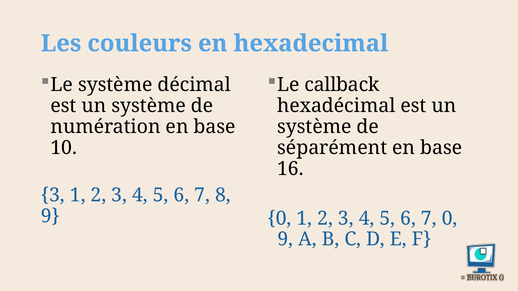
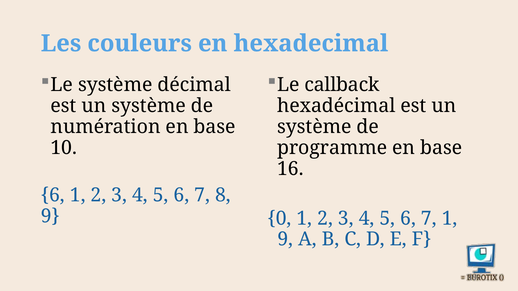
séparément: séparément -> programme
3 at (53, 195): 3 -> 6
7 0: 0 -> 1
